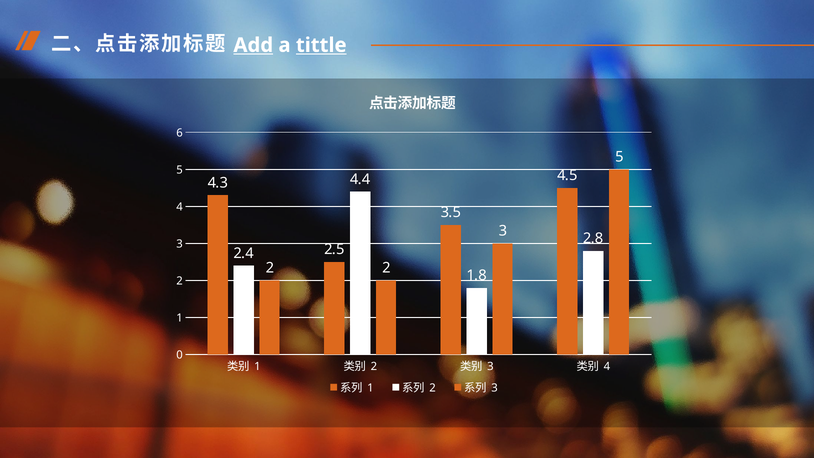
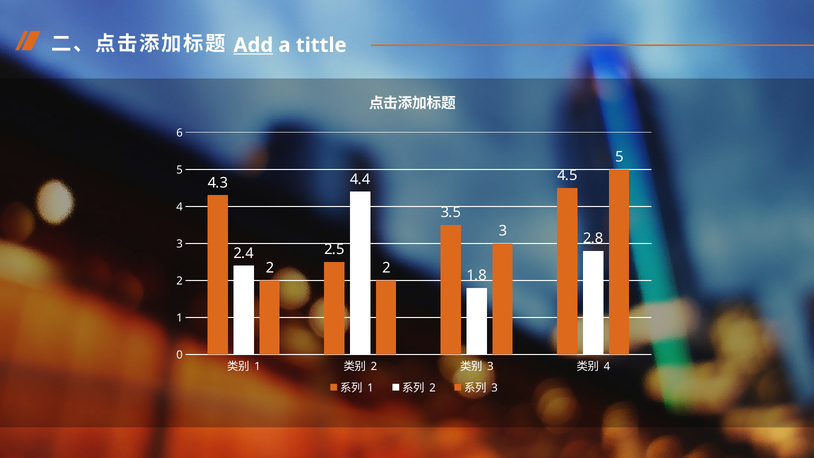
tittle underline: present -> none
